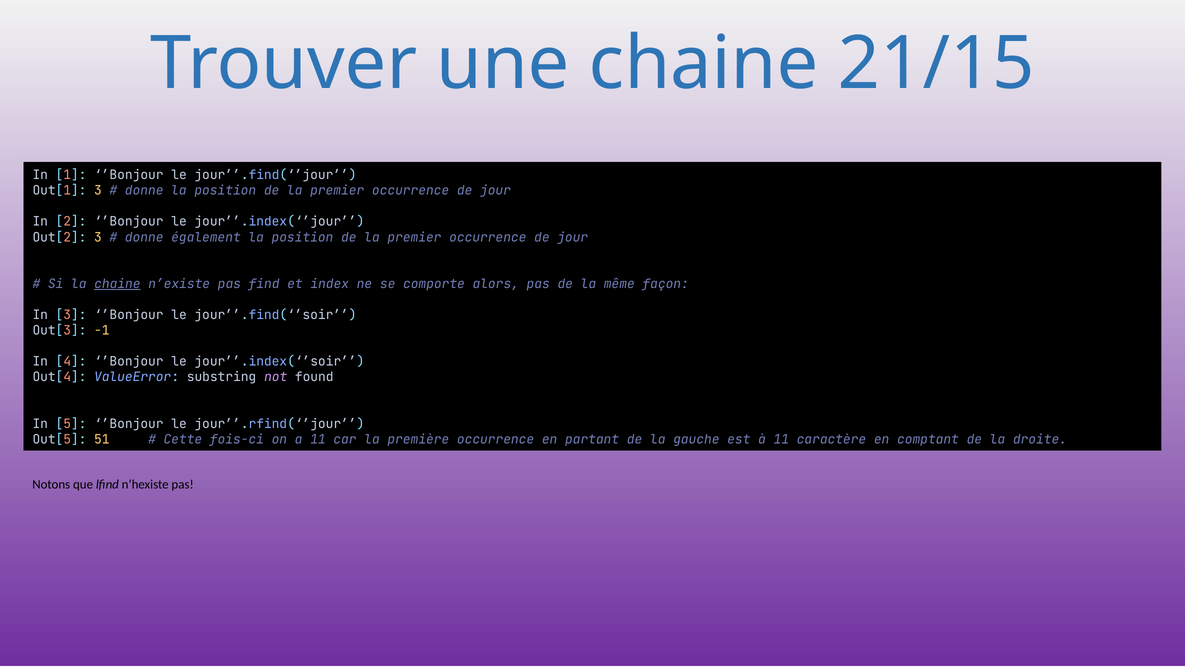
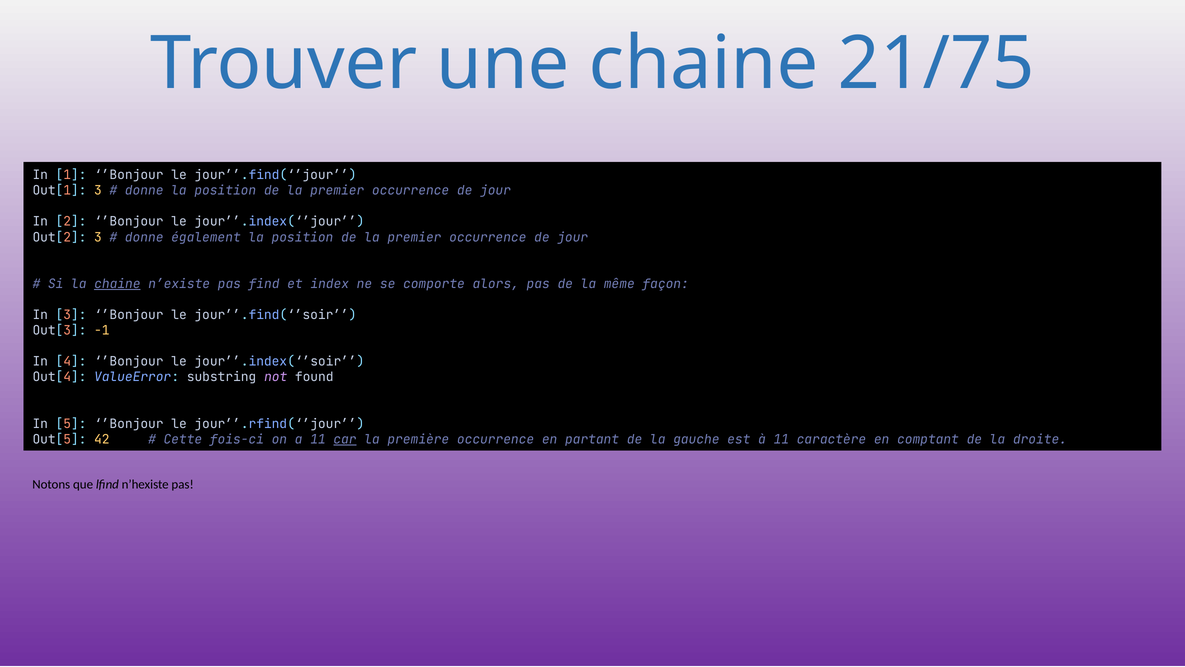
21/15: 21/15 -> 21/75
51: 51 -> 42
car underline: none -> present
